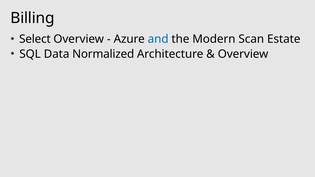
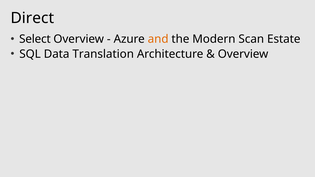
Billing: Billing -> Direct
and colour: blue -> orange
Normalized: Normalized -> Translation
